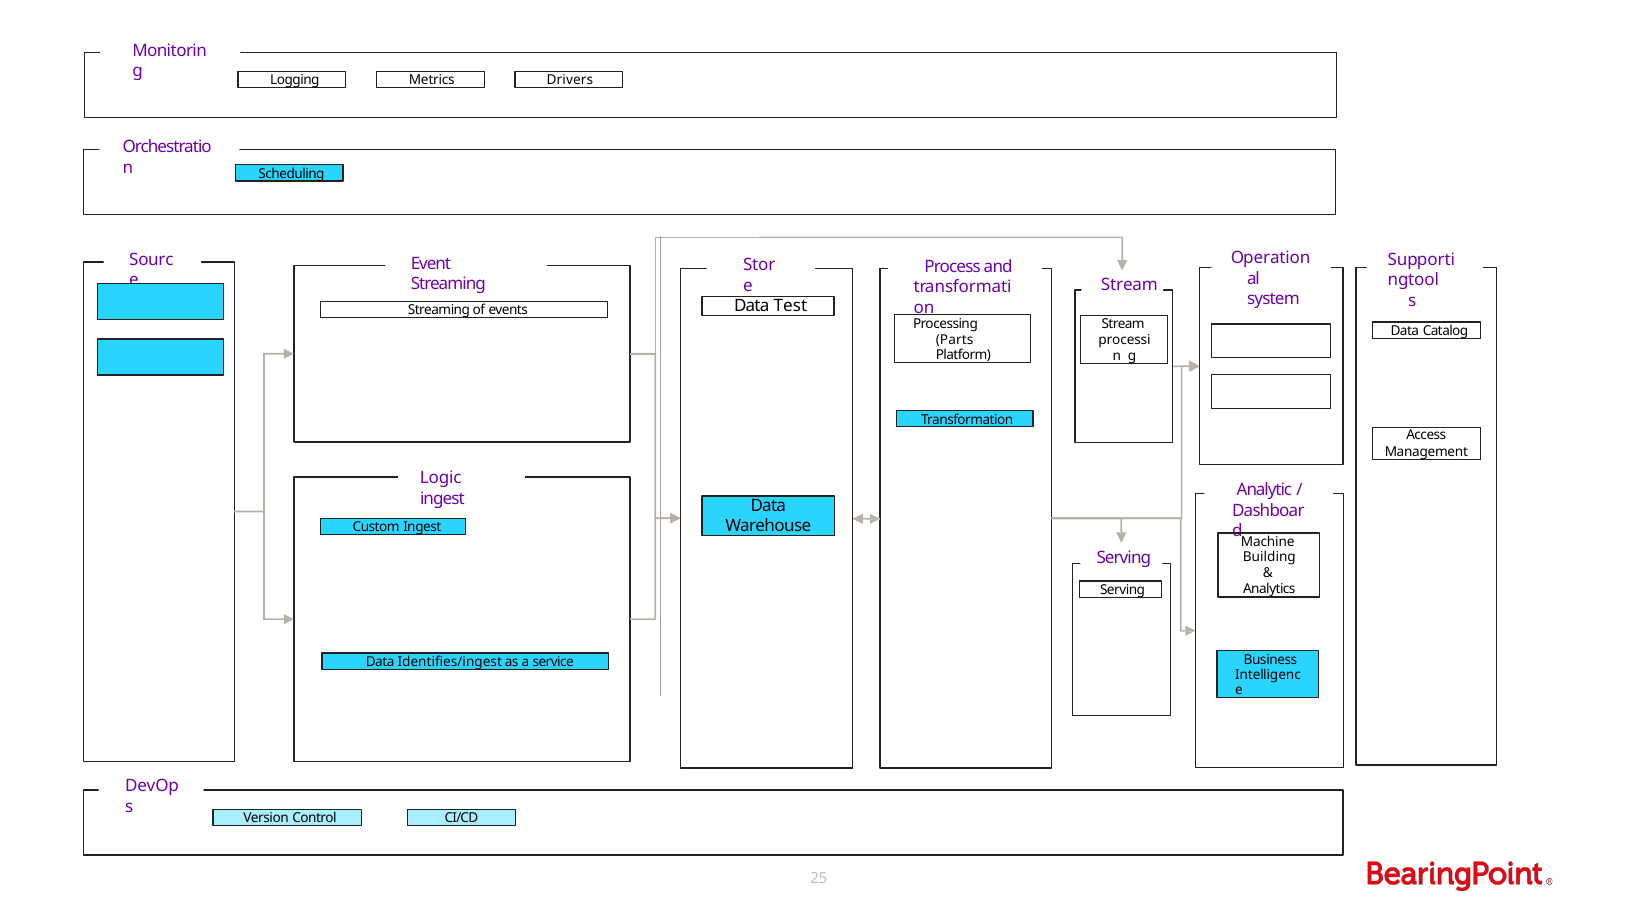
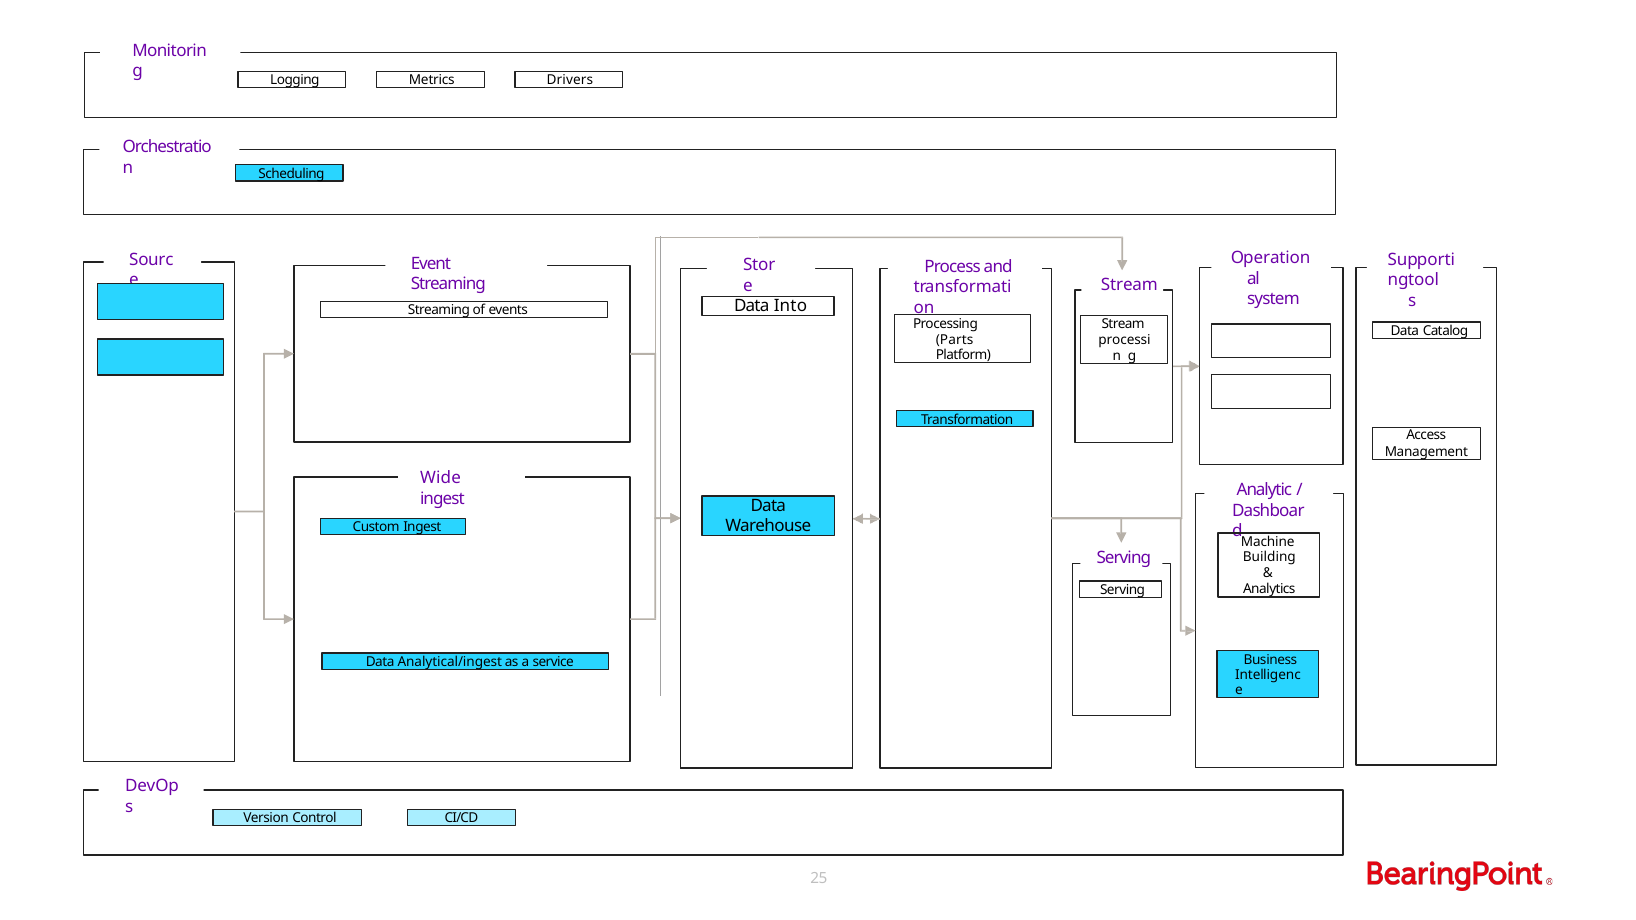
Test: Test -> Into
Logic: Logic -> Wide
Identifies/ingest: Identifies/ingest -> Analytical/ingest
